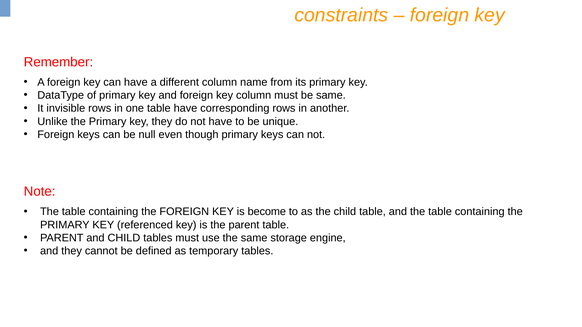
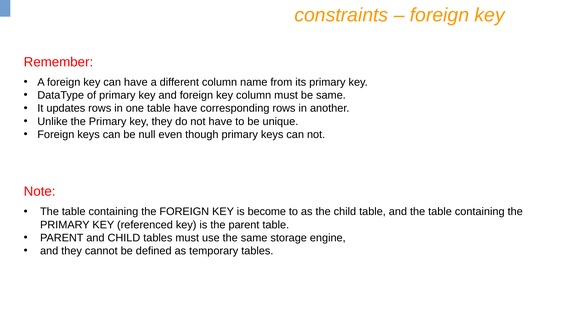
invisible: invisible -> updates
